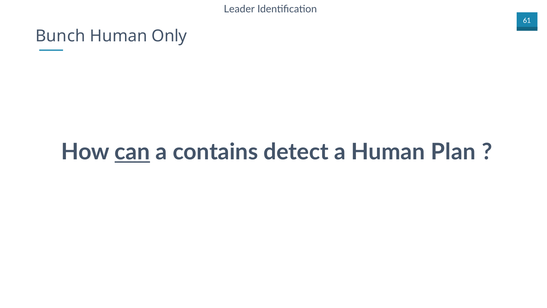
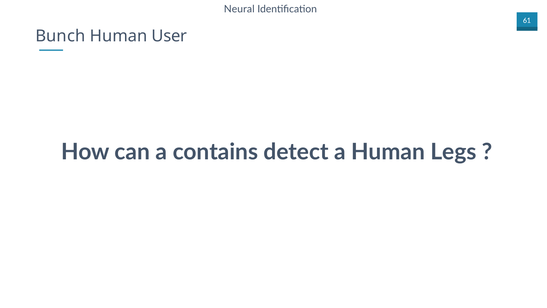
Leader: Leader -> Neural
Only: Only -> User
can underline: present -> none
Plan: Plan -> Legs
